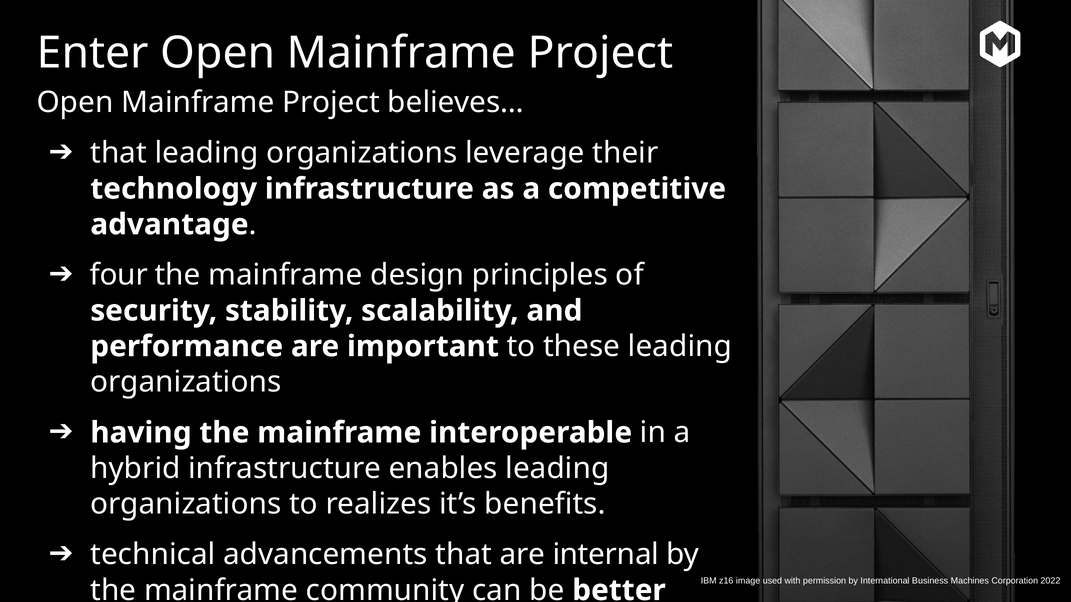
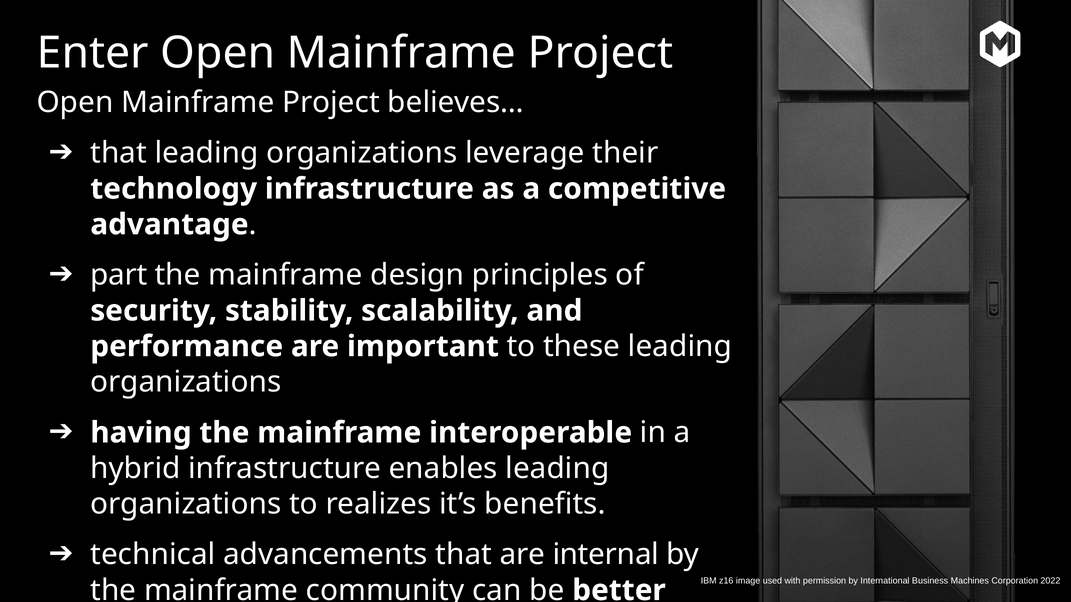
four: four -> part
